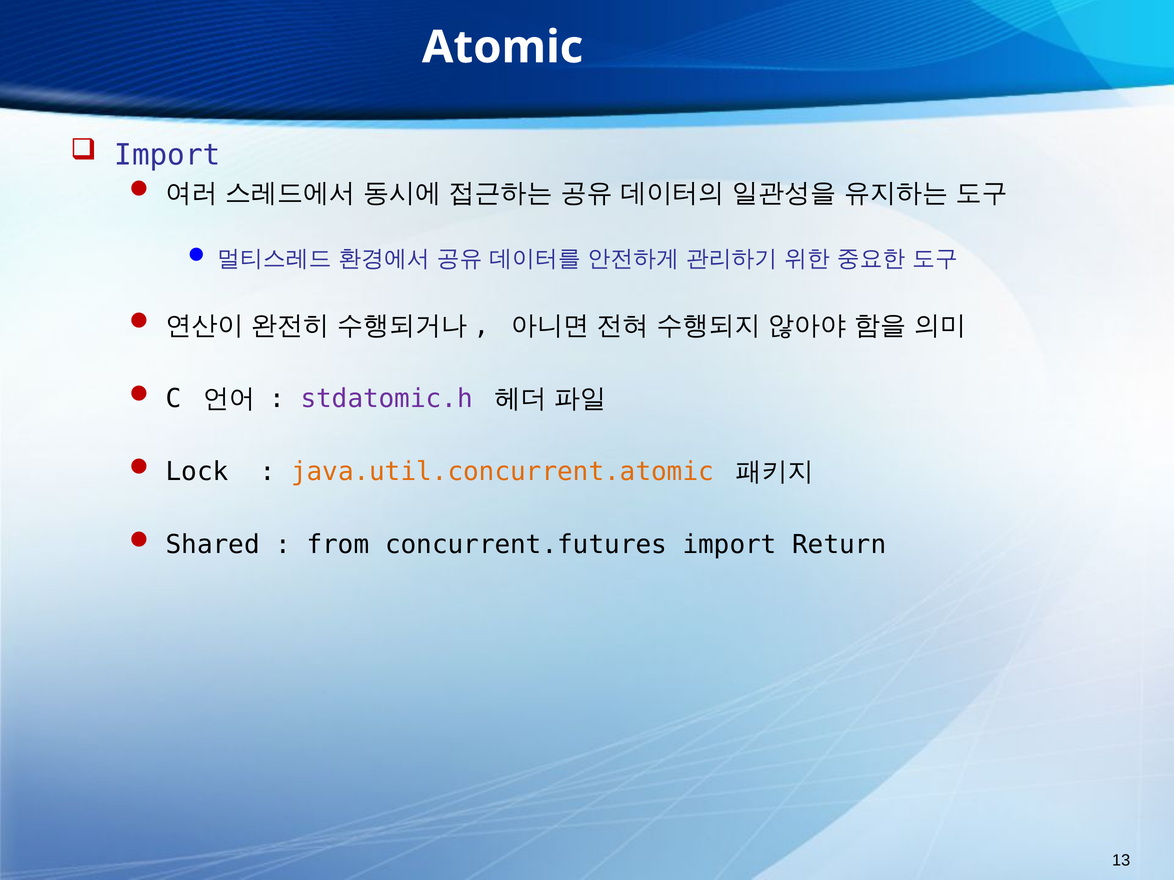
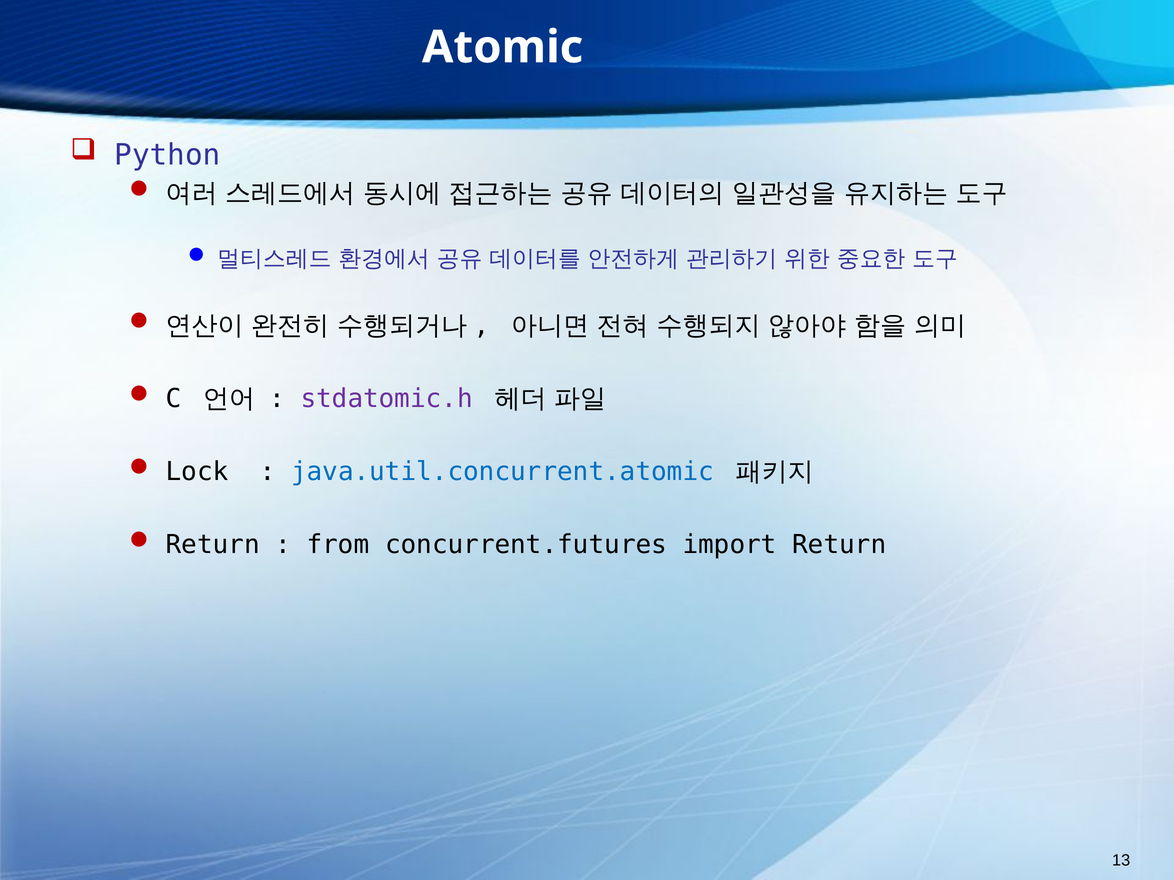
Import at (167, 155): Import -> Python
java.util.concurrent.atomic colour: orange -> blue
Shared at (213, 545): Shared -> Return
